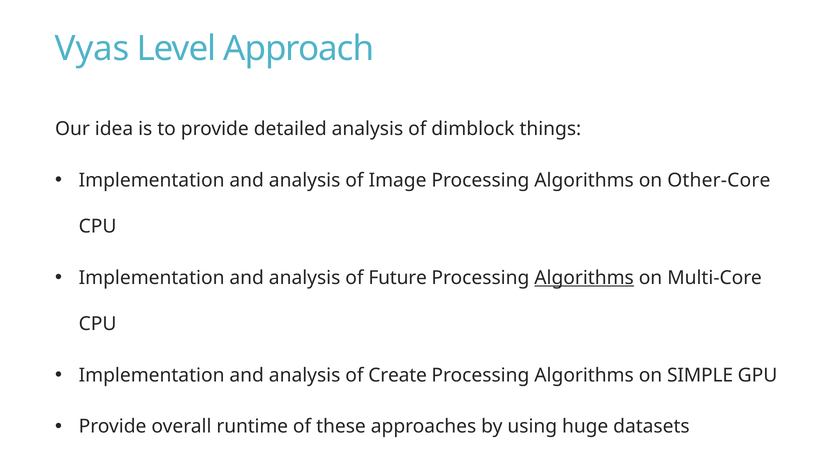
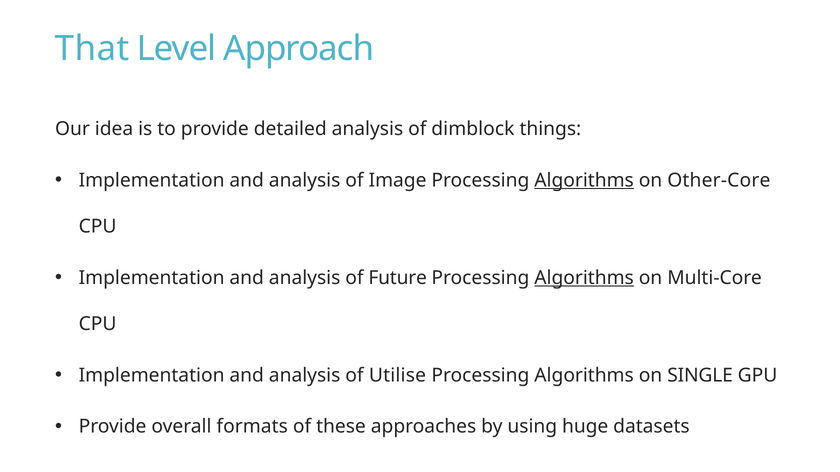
Vyas: Vyas -> That
Algorithms at (584, 180) underline: none -> present
Create: Create -> Utilise
SIMPLE: SIMPLE -> SINGLE
runtime: runtime -> formats
